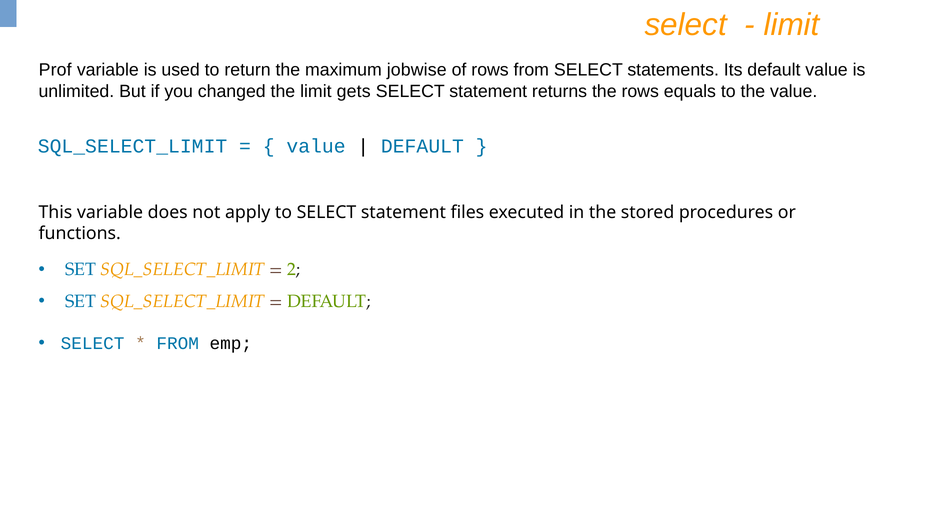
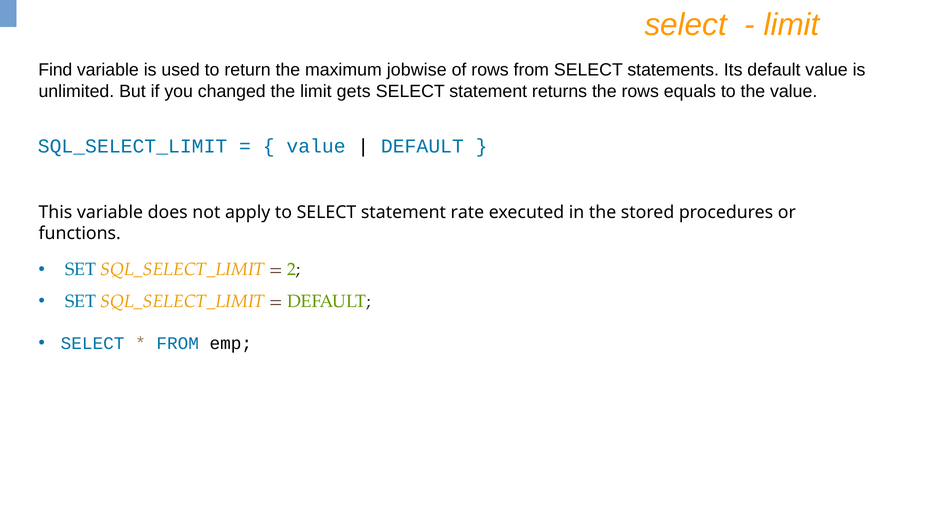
Prof: Prof -> Find
files: files -> rate
